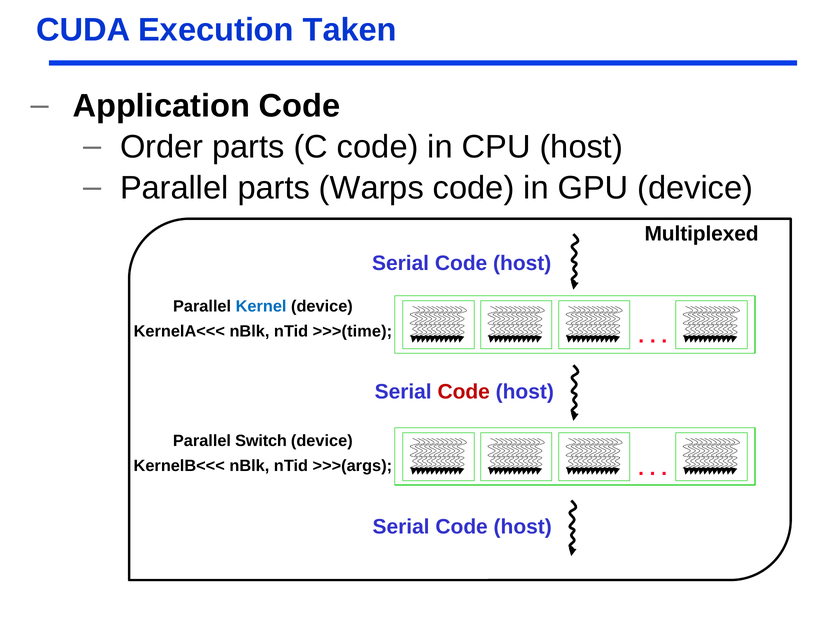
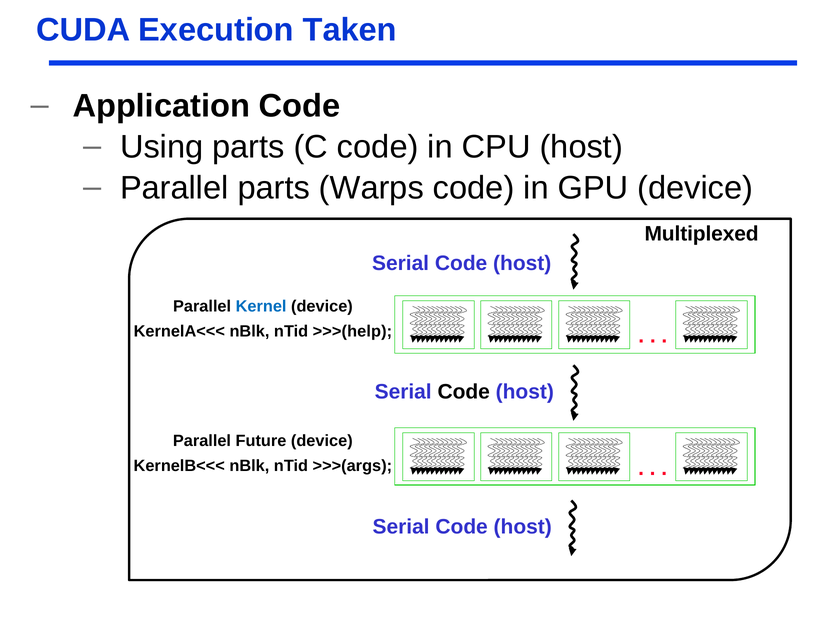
Order: Order -> Using
>>>(time: >>>(time -> >>>(help
Code at (464, 392) colour: red -> black
Switch: Switch -> Future
